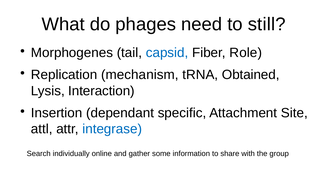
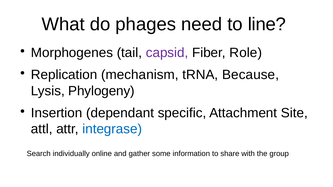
still: still -> line
capsid colour: blue -> purple
Obtained: Obtained -> Because
Interaction: Interaction -> Phylogeny
